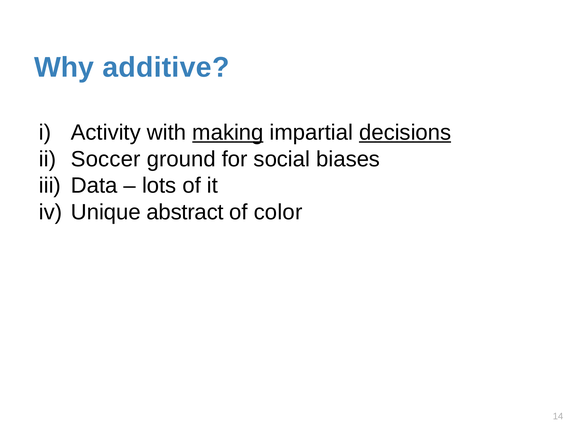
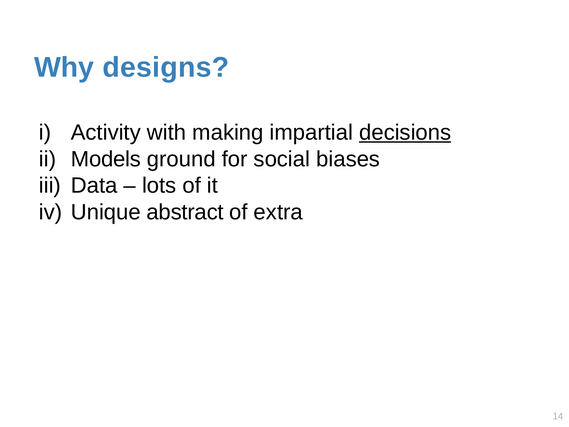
additive: additive -> designs
making underline: present -> none
Soccer: Soccer -> Models
color: color -> extra
